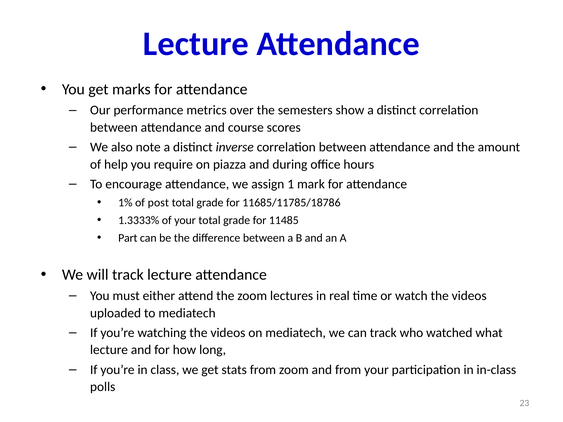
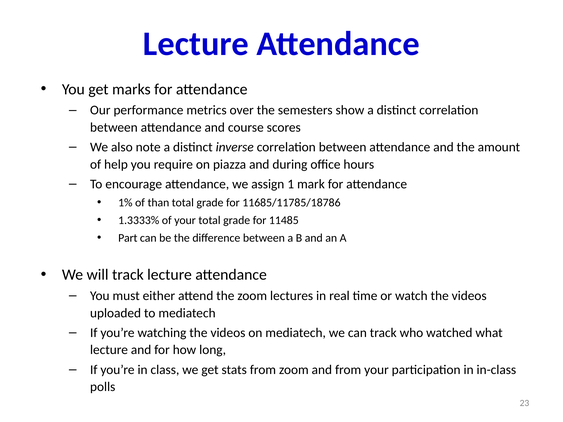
post: post -> than
